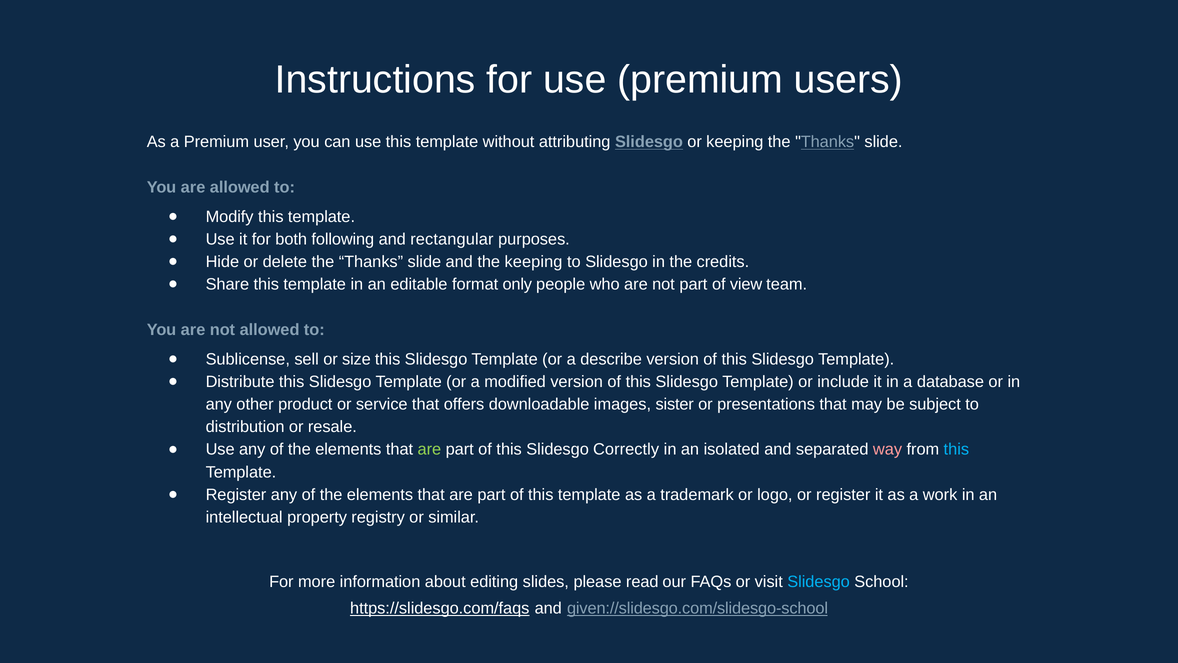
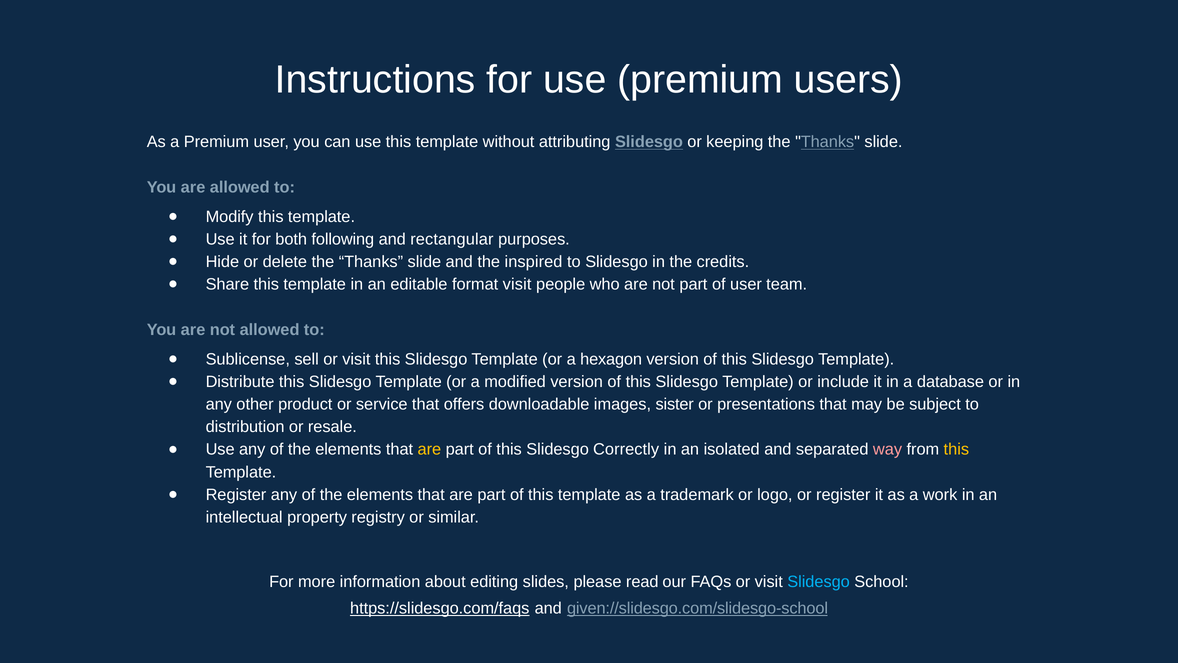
the keeping: keeping -> inspired
format only: only -> visit
of view: view -> user
sell or size: size -> visit
describe: describe -> hexagon
are at (429, 449) colour: light green -> yellow
this at (956, 449) colour: light blue -> yellow
